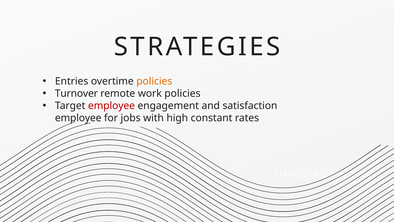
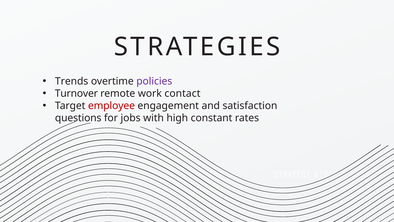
Entries: Entries -> Trends
policies at (154, 81) colour: orange -> purple
work policies: policies -> contact
employee at (78, 118): employee -> questions
